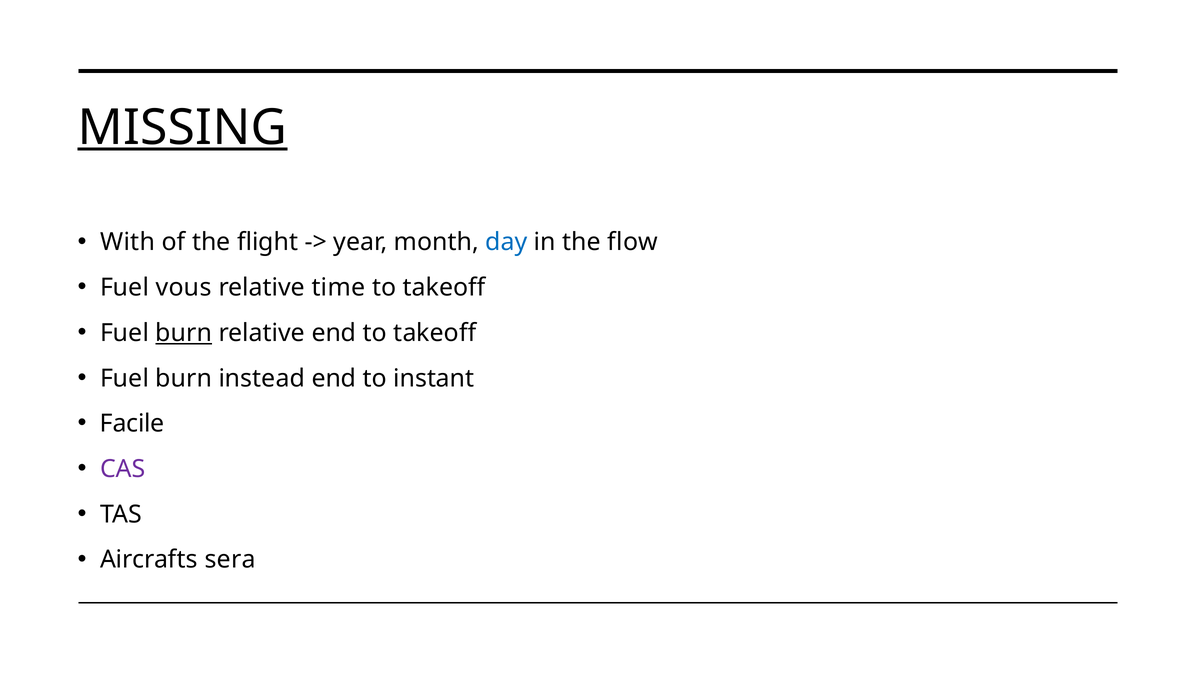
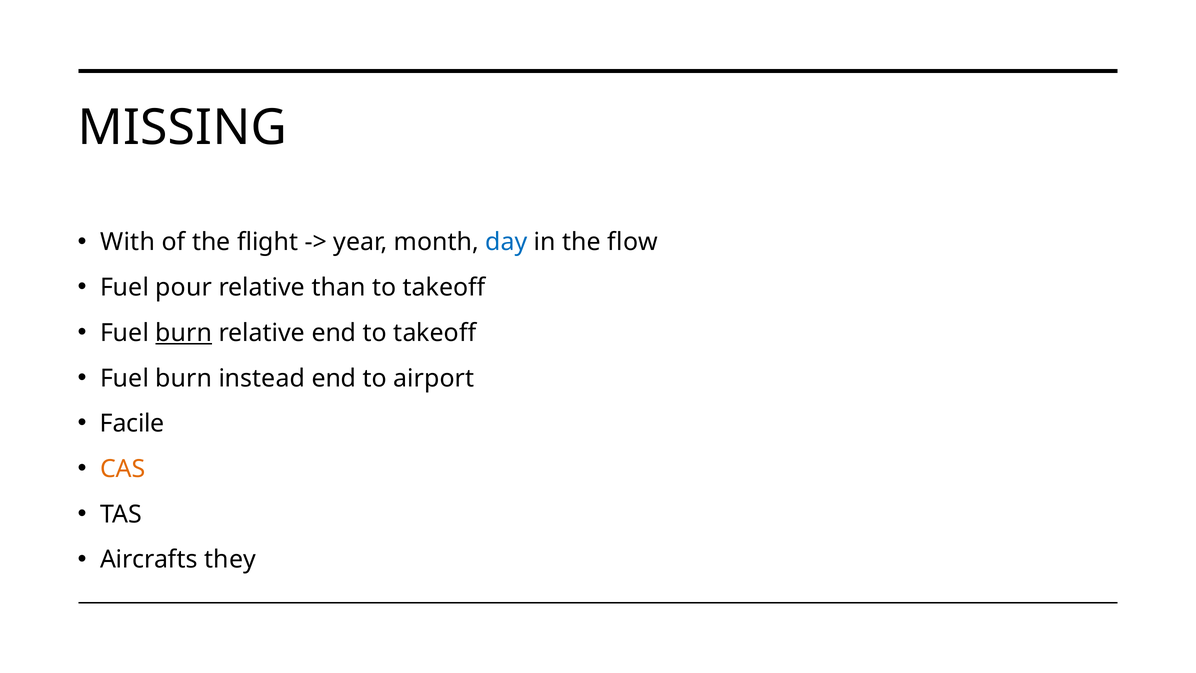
MISSING underline: present -> none
vous: vous -> pour
time: time -> than
instant: instant -> airport
CAS colour: purple -> orange
sera: sera -> they
